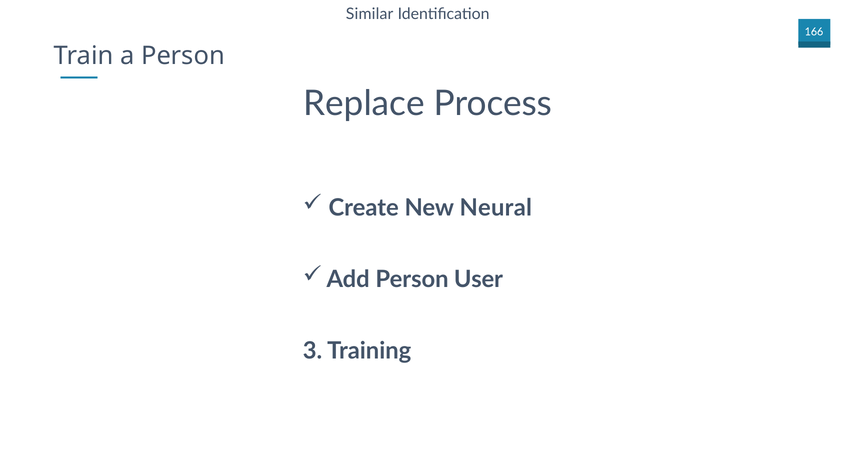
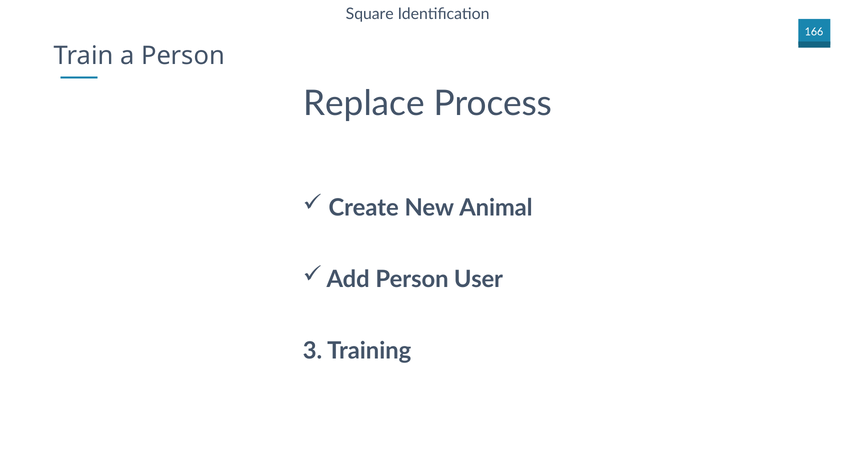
Similar: Similar -> Square
Neural: Neural -> Animal
